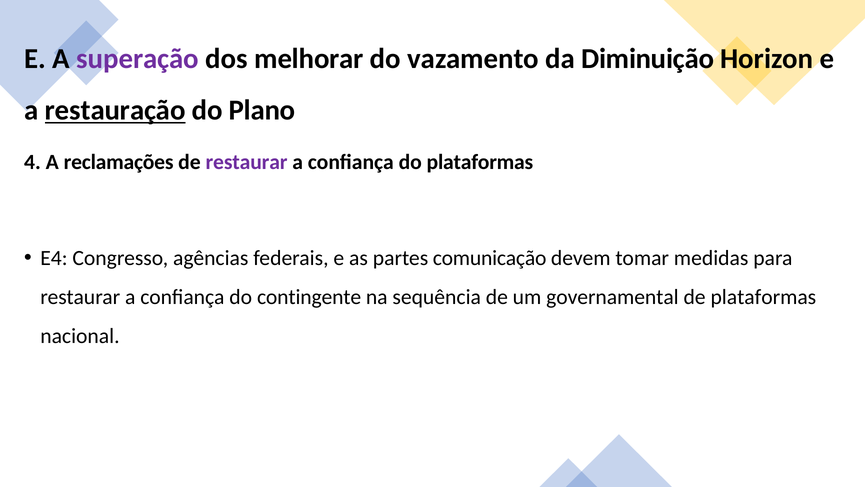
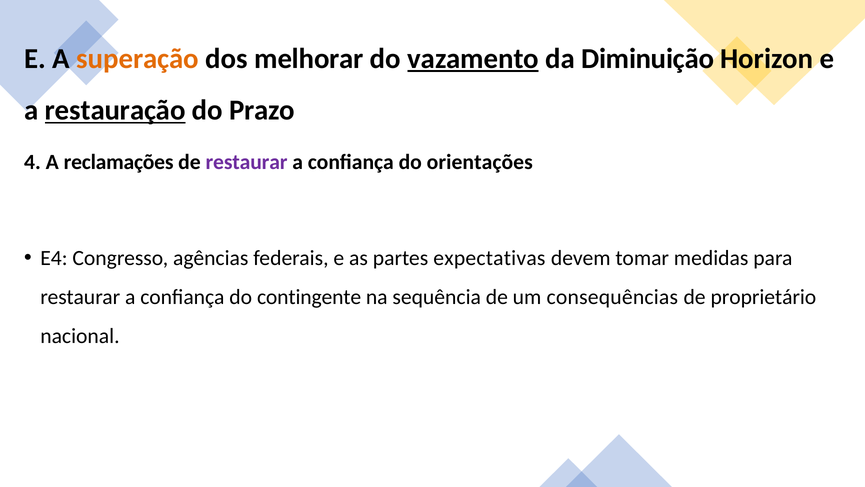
superação colour: purple -> orange
vazamento underline: none -> present
Plano: Plano -> Prazo
do plataformas: plataformas -> orientações
comunicação: comunicação -> expectativas
governamental: governamental -> consequências
de plataformas: plataformas -> proprietário
